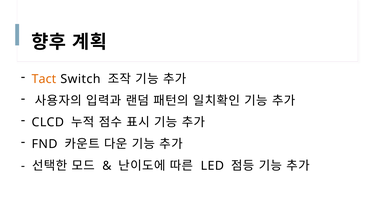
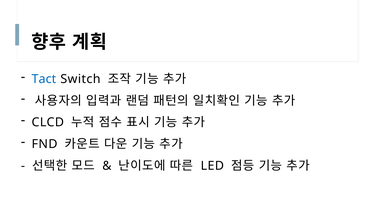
Tact colour: orange -> blue
